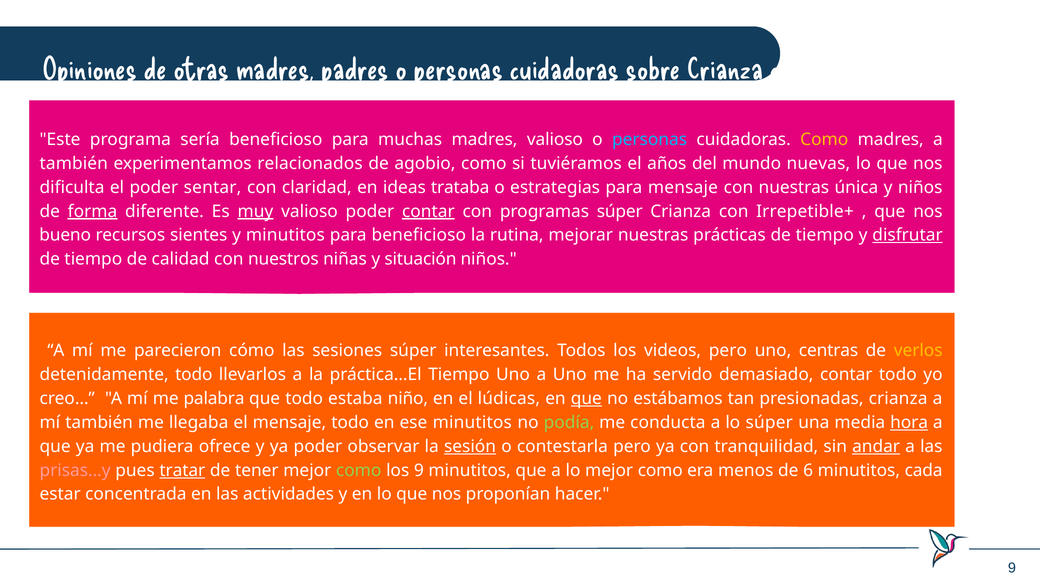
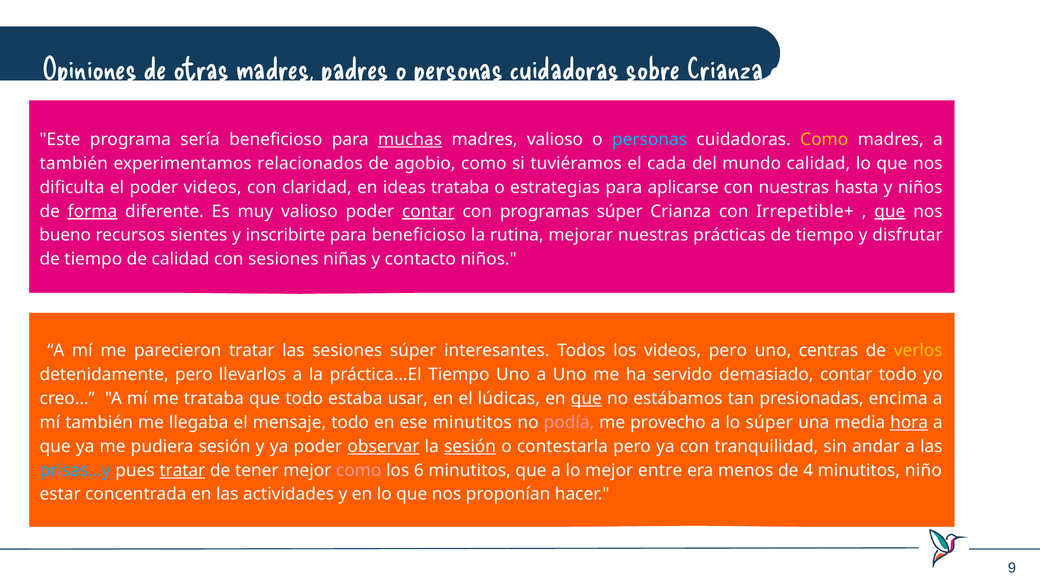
muchas underline: none -> present
años: años -> cada
mundo nuevas: nuevas -> calidad
poder sentar: sentar -> videos
para mensaje: mensaje -> aplicarse
única: única -> hasta
muy underline: present -> none
que at (890, 211) underline: none -> present
y minutitos: minutitos -> inscribirte
disfrutar underline: present -> none
con nuestros: nuestros -> sesiones
situación: situación -> contacto
parecieron cómo: cómo -> tratar
detenidamente todo: todo -> pero
me palabra: palabra -> trataba
niño: niño -> usar
presionadas crianza: crianza -> encima
podía colour: light green -> pink
conducta: conducta -> provecho
pudiera ofrece: ofrece -> sesión
observar underline: none -> present
andar underline: present -> none
prisas…y colour: pink -> light blue
como at (359, 470) colour: light green -> pink
los 9: 9 -> 6
lo mejor como: como -> entre
6: 6 -> 4
cada: cada -> niño
